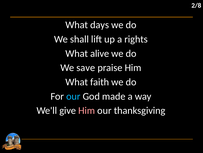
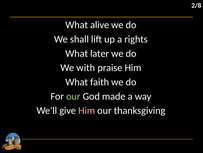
days: days -> alive
alive: alive -> later
save: save -> with
our at (73, 96) colour: light blue -> light green
